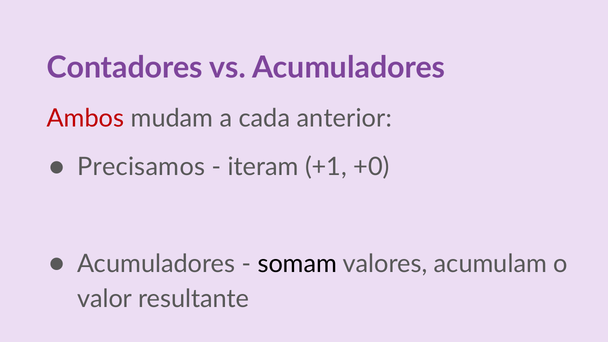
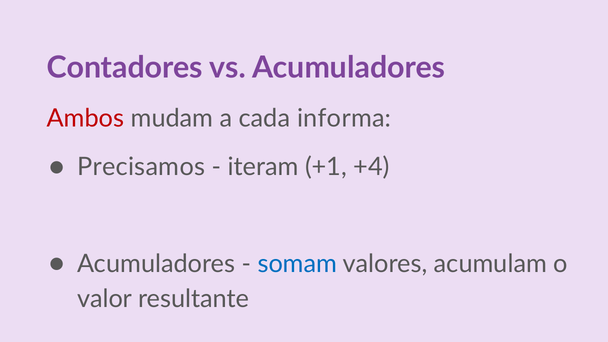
anterior: anterior -> informa
+0: +0 -> +4
somam colour: black -> blue
